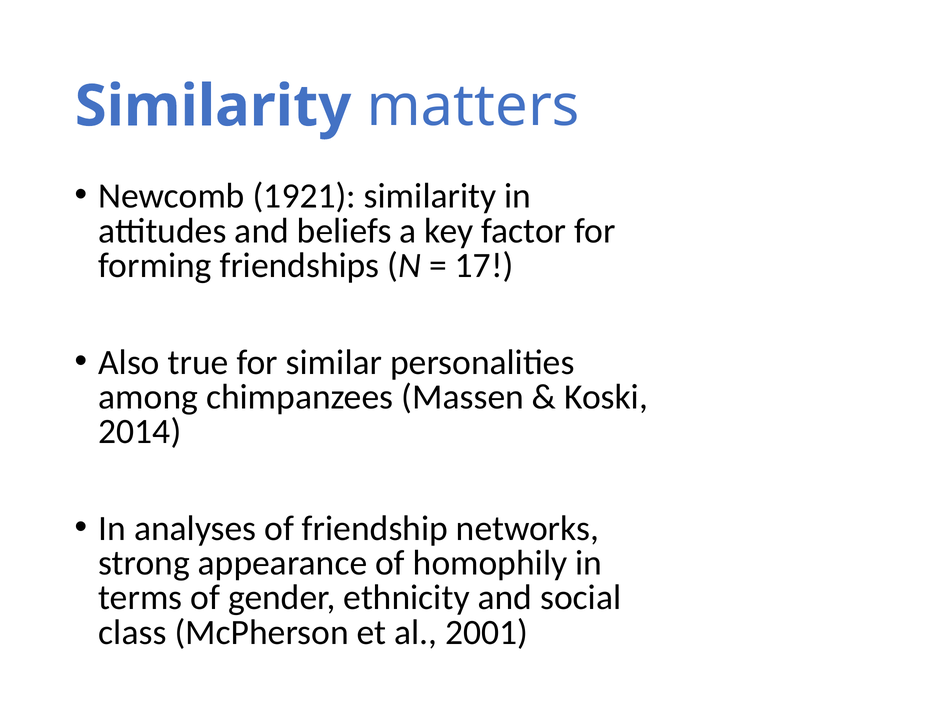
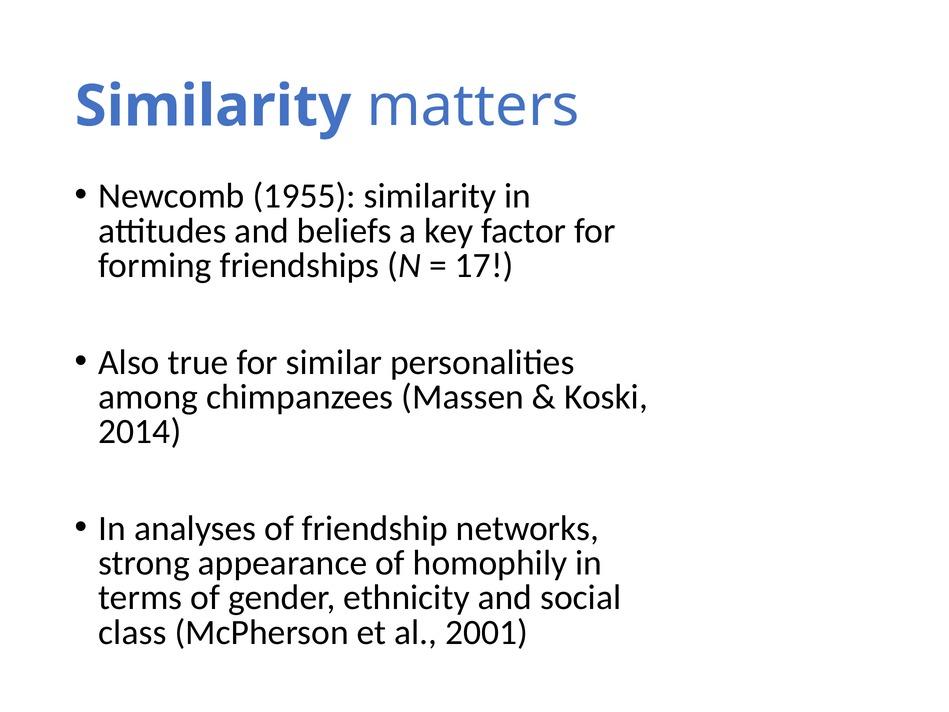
1921: 1921 -> 1955
